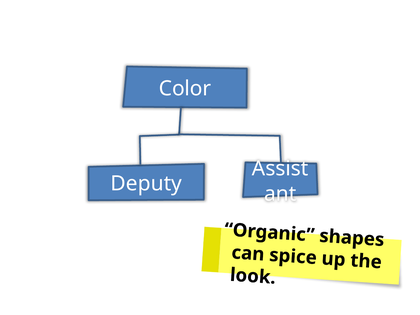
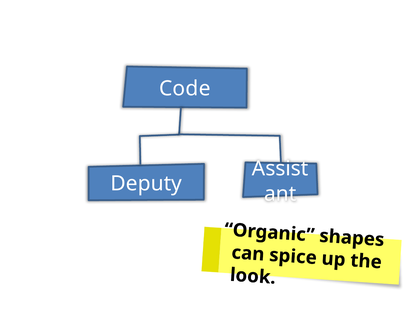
Color: Color -> Code
